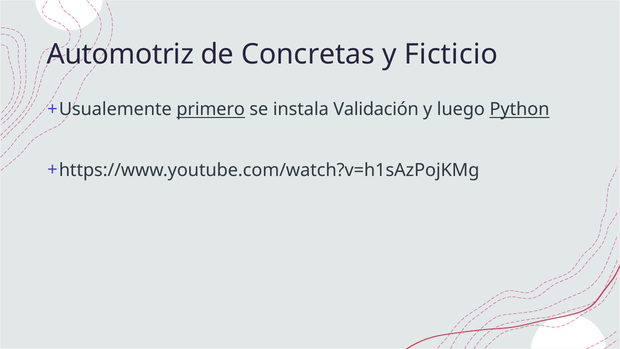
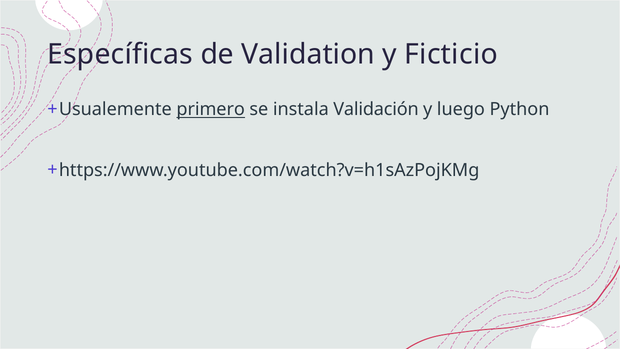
Automotriz: Automotriz -> Específicas
Concretas: Concretas -> Validation
Python underline: present -> none
